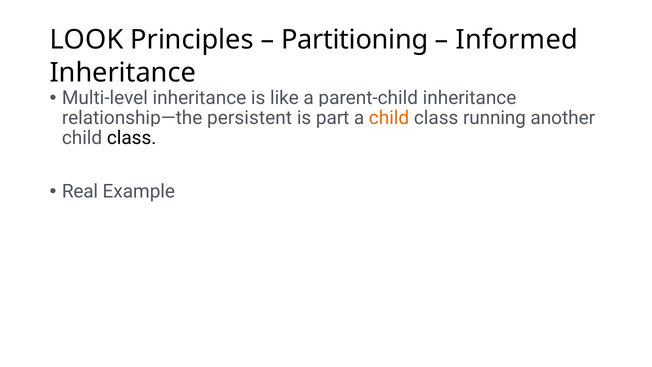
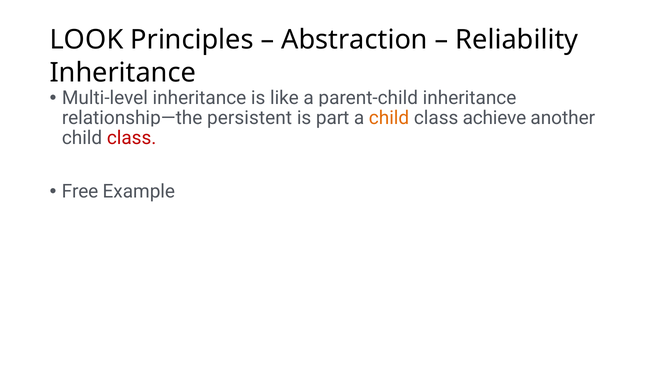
Partitioning: Partitioning -> Abstraction
Informed: Informed -> Reliability
running: running -> achieve
class at (132, 138) colour: black -> red
Real: Real -> Free
